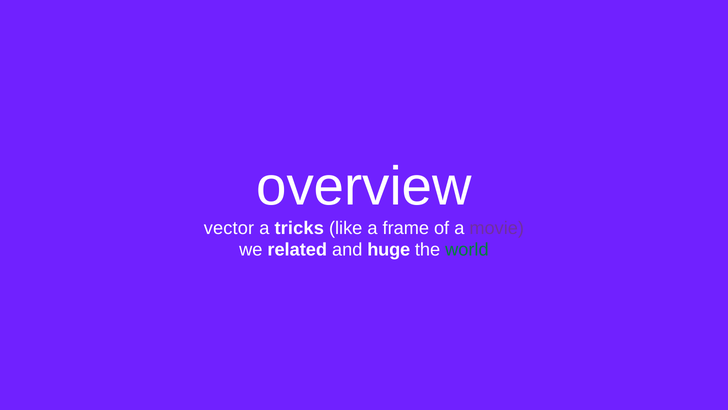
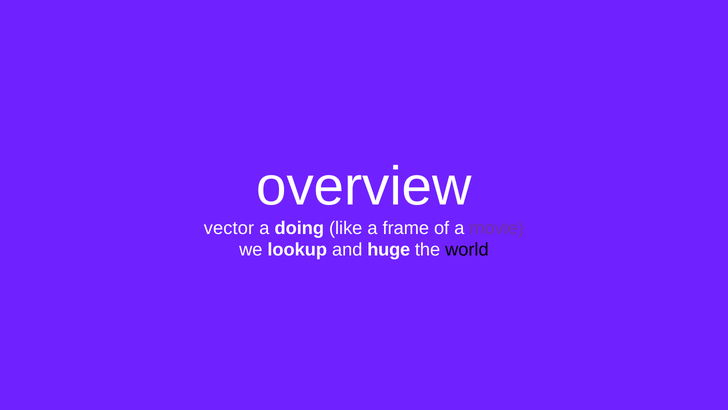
tricks: tricks -> doing
related: related -> lookup
world colour: green -> black
